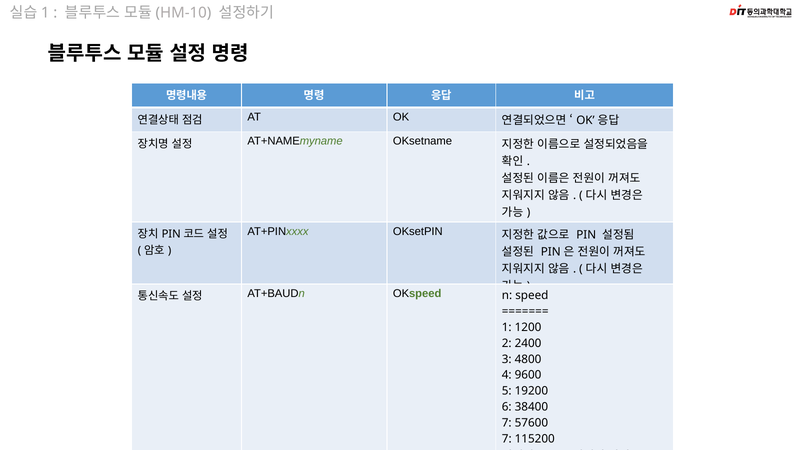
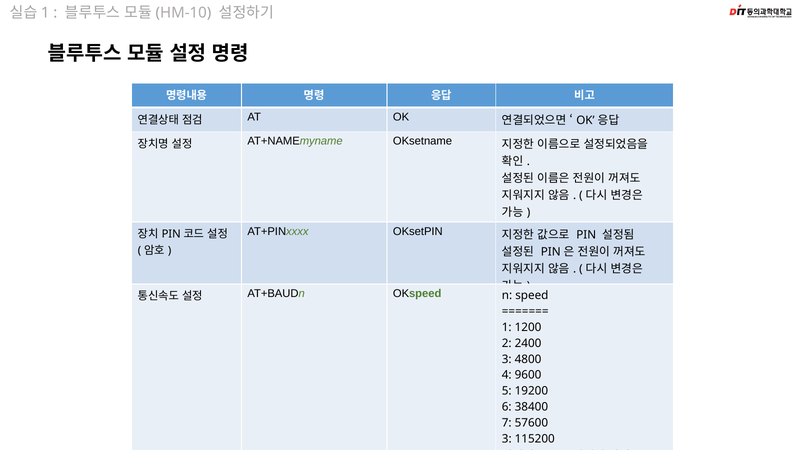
7 at (507, 439): 7 -> 3
